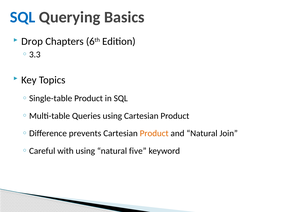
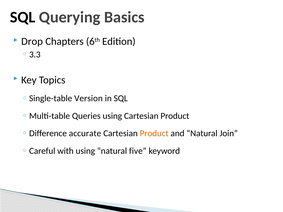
SQL at (23, 17) colour: blue -> black
Product at (89, 98): Product -> Version
prevents: prevents -> accurate
